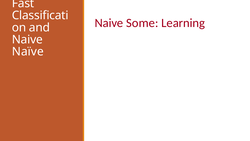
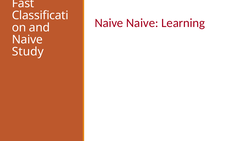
Naive Some: Some -> Naive
Naïve: Naïve -> Study
